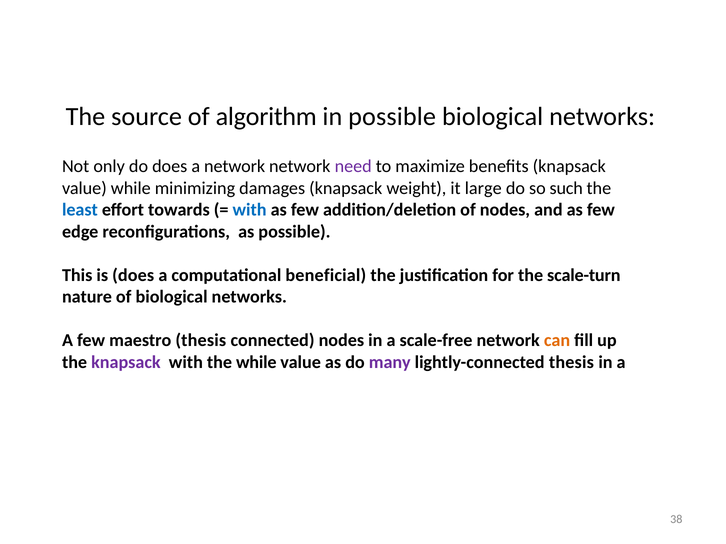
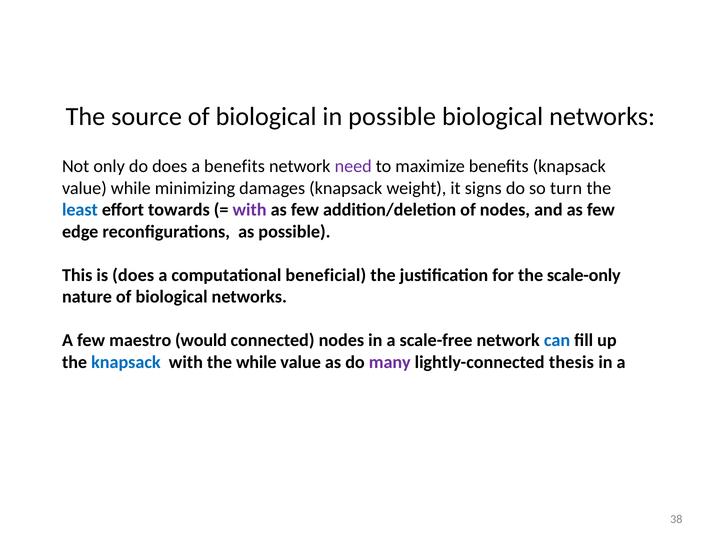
source of algorithm: algorithm -> biological
a network: network -> benefits
large: large -> signs
such: such -> turn
with at (250, 210) colour: blue -> purple
scale-turn: scale-turn -> scale-only
maestro thesis: thesis -> would
can colour: orange -> blue
knapsack at (126, 363) colour: purple -> blue
